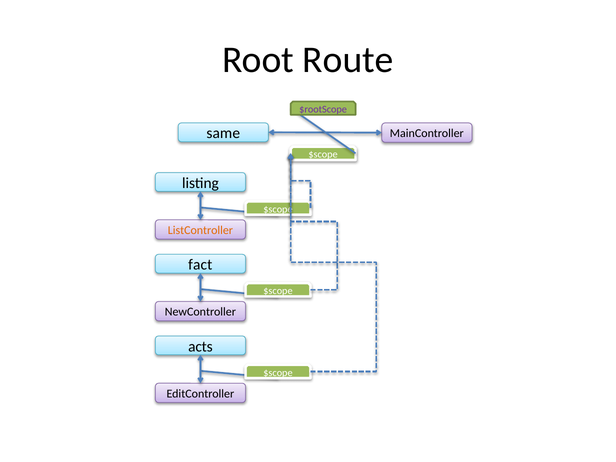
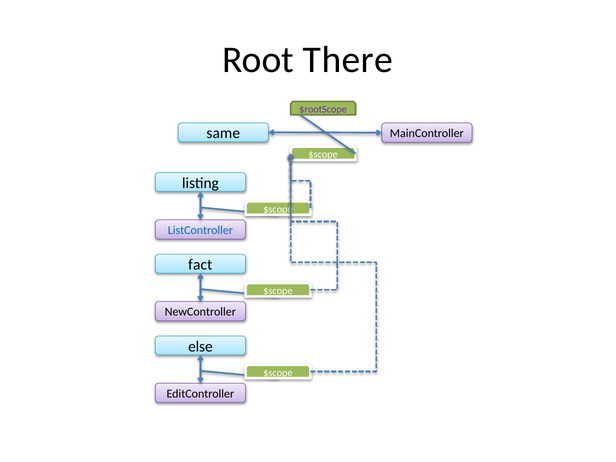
Route: Route -> There
ListController colour: orange -> blue
acts: acts -> else
